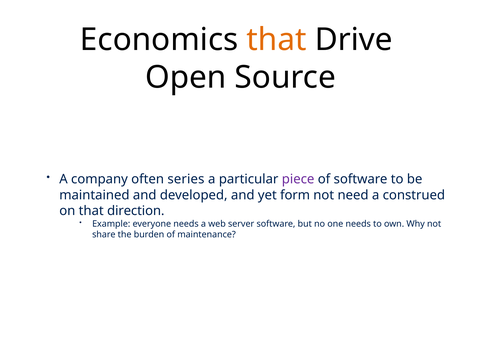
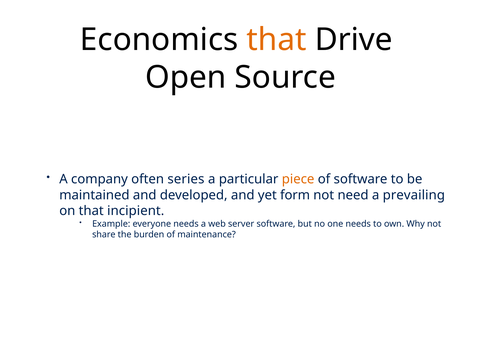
piece colour: purple -> orange
construed: construed -> prevailing
direction: direction -> incipient
